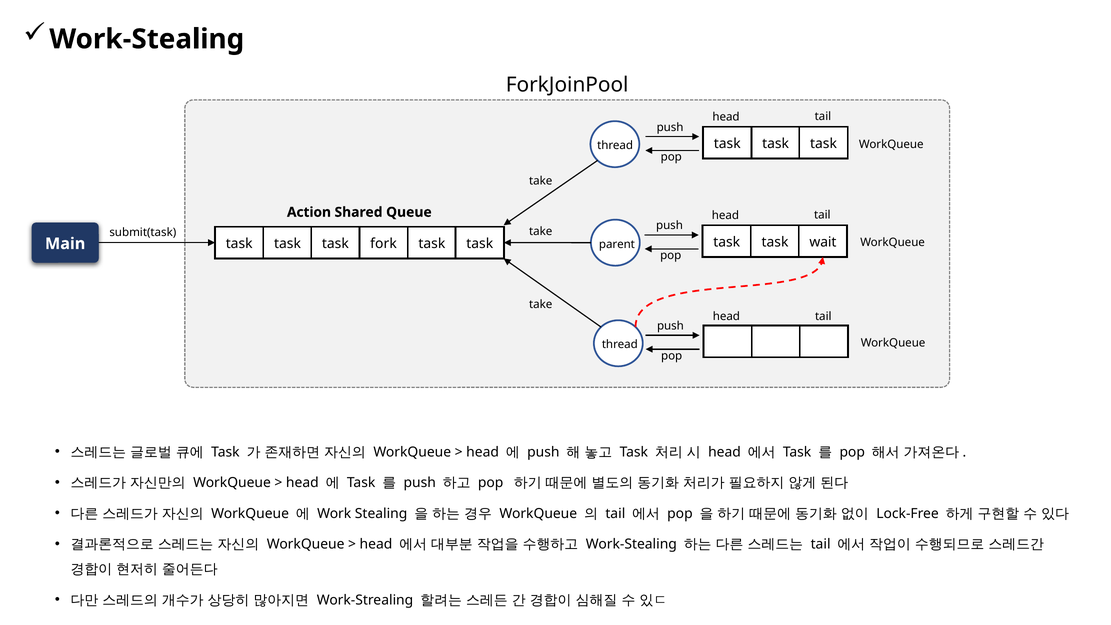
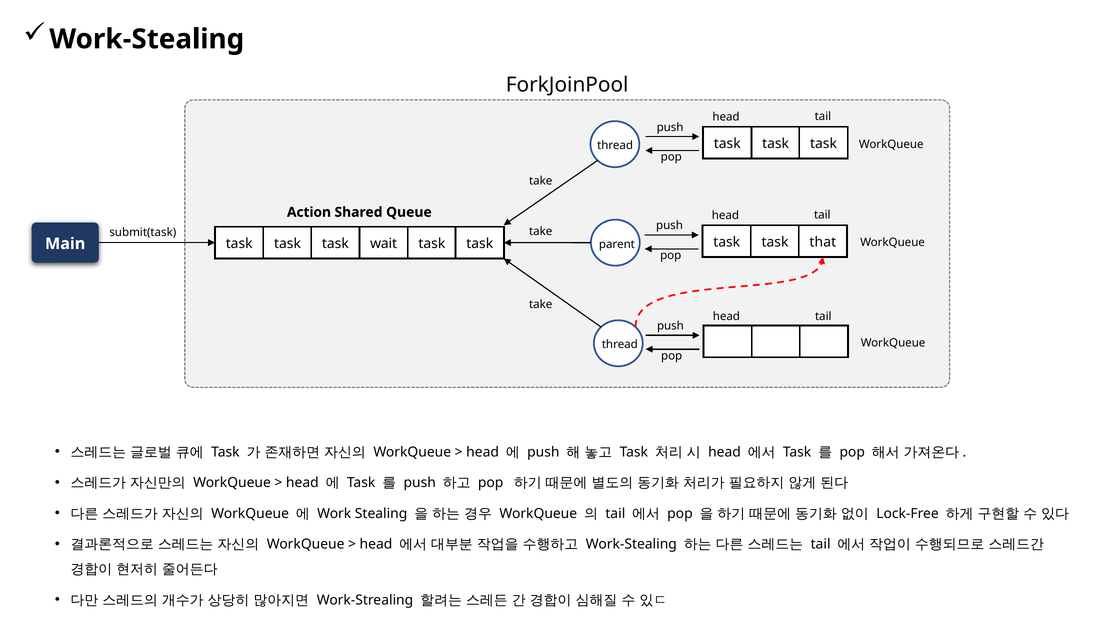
wait: wait -> that
fork: fork -> wait
